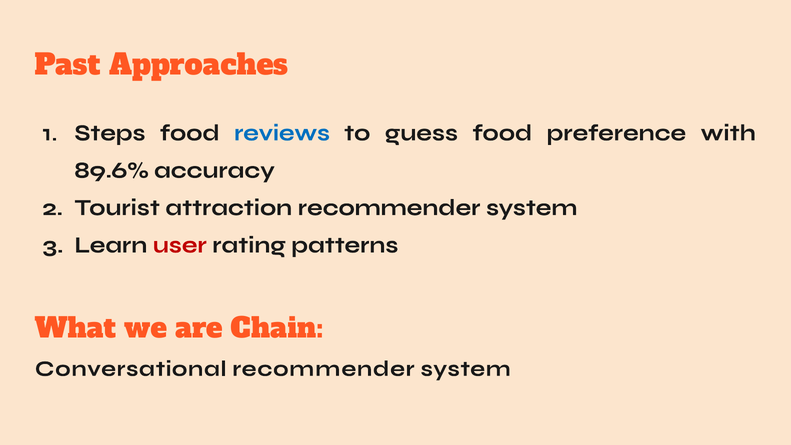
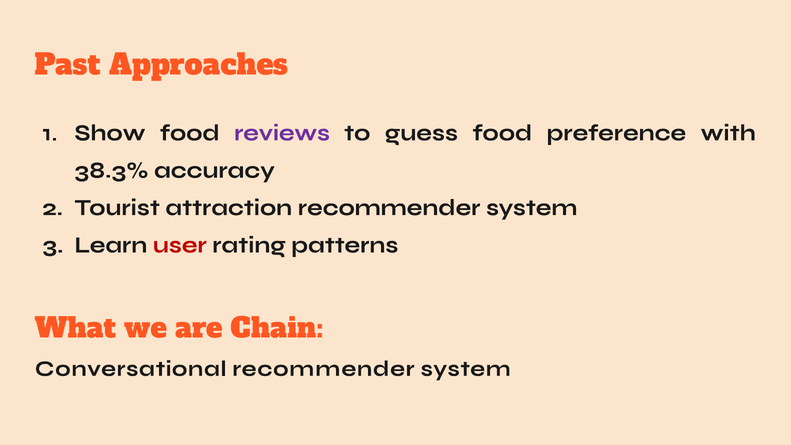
Steps: Steps -> Show
reviews colour: blue -> purple
89.6%: 89.6% -> 38.3%
